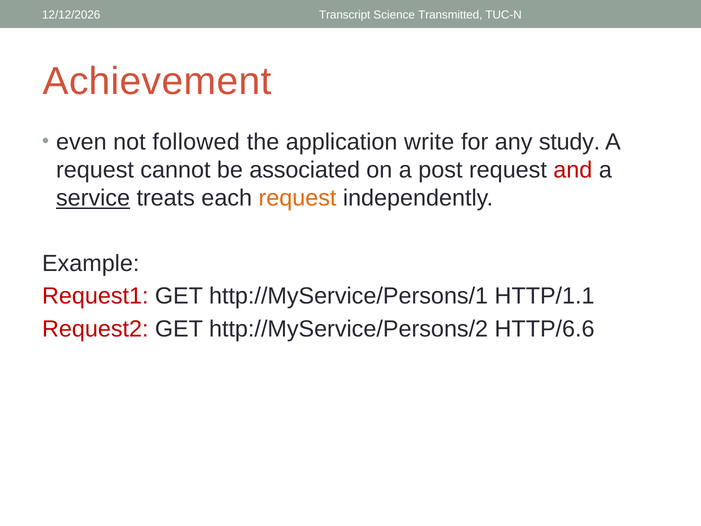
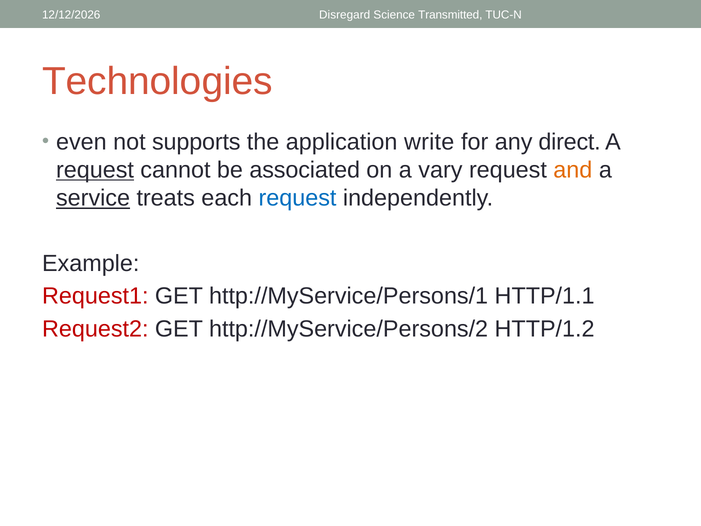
Transcript: Transcript -> Disregard
Achievement: Achievement -> Technologies
followed: followed -> supports
study: study -> direct
request at (95, 170) underline: none -> present
post: post -> vary
and colour: red -> orange
request at (297, 198) colour: orange -> blue
HTTP/6.6: HTTP/6.6 -> HTTP/1.2
